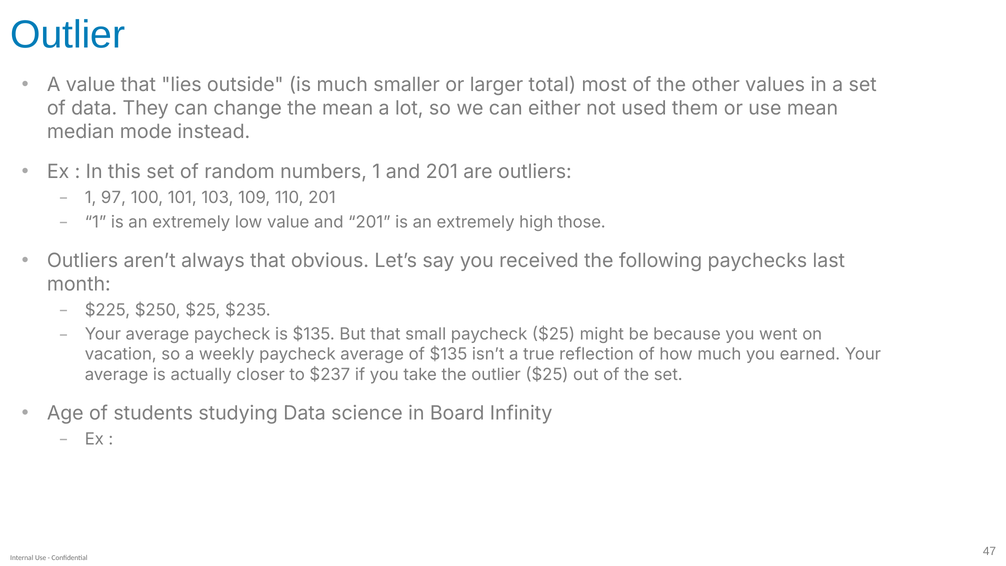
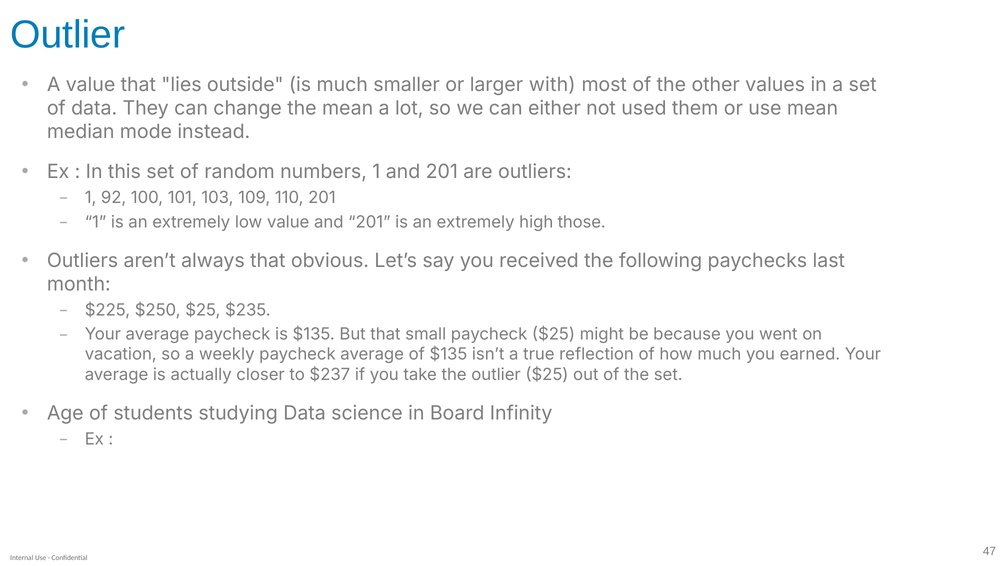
total: total -> with
97: 97 -> 92
